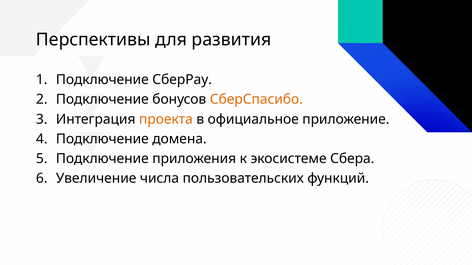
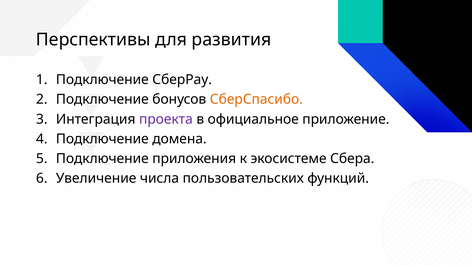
проекта colour: orange -> purple
